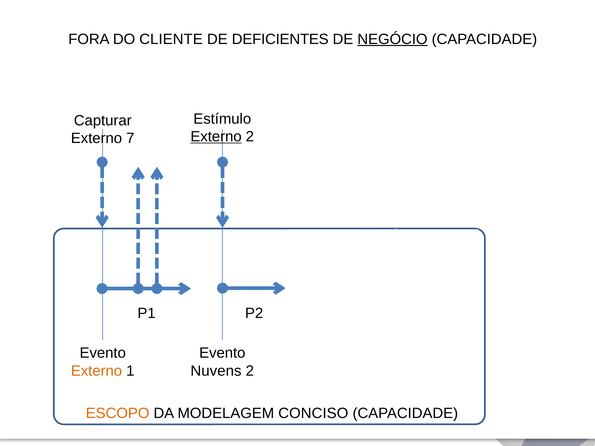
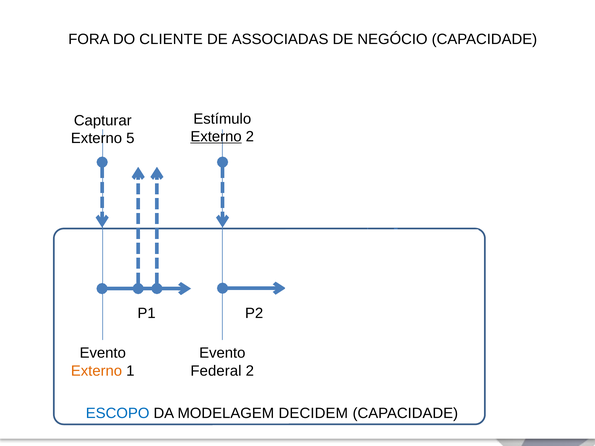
DEFICIENTES: DEFICIENTES -> ASSOCIADAS
NEGÓCIO underline: present -> none
7: 7 -> 5
Nuvens: Nuvens -> Federal
ESCOPO colour: orange -> blue
CONCISO: CONCISO -> DECIDEM
